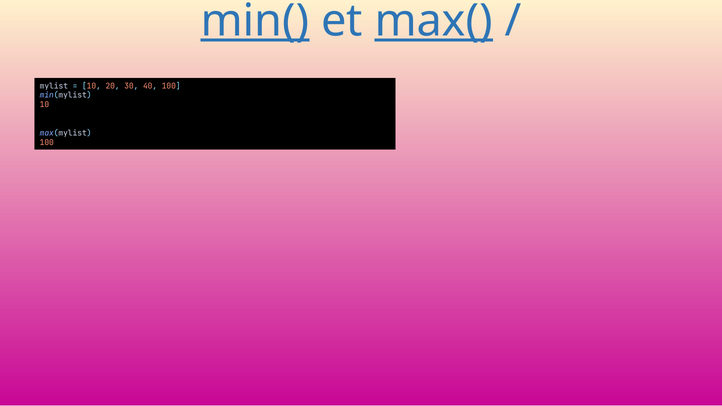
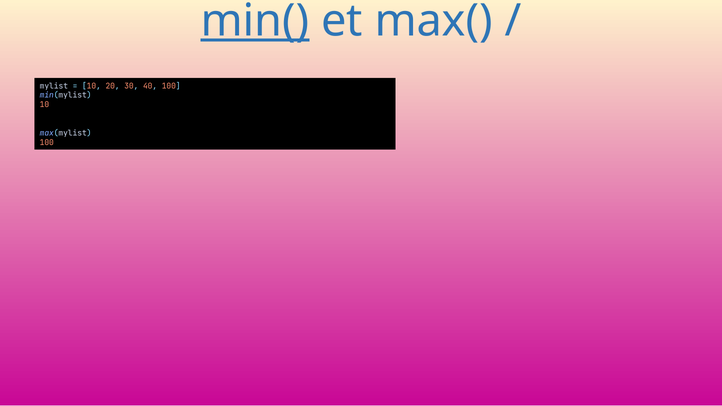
max( underline: present -> none
